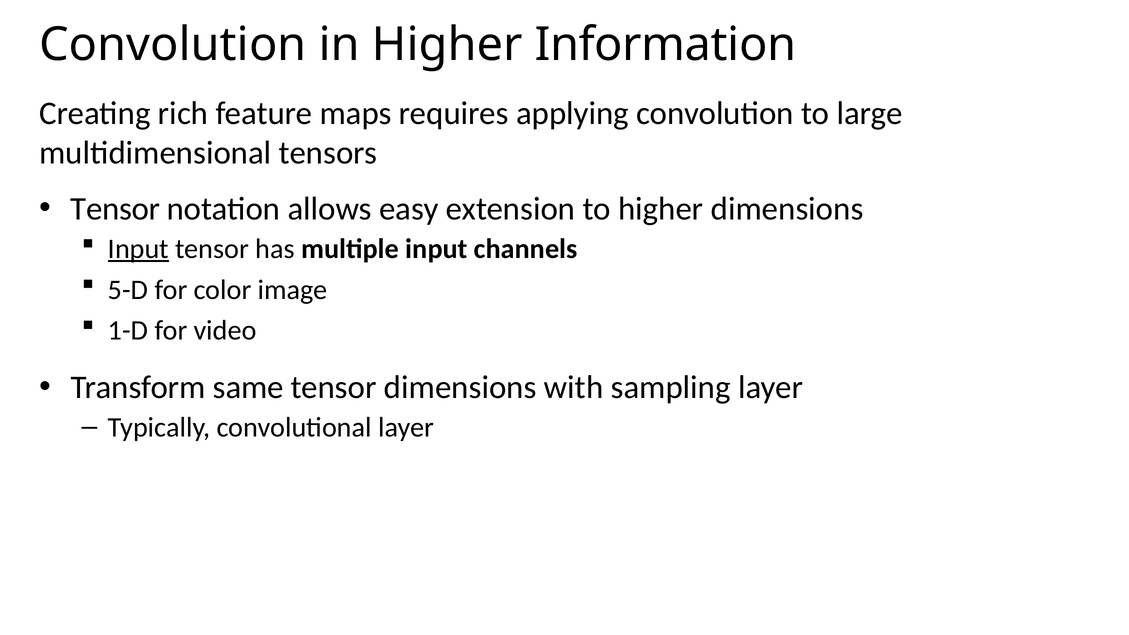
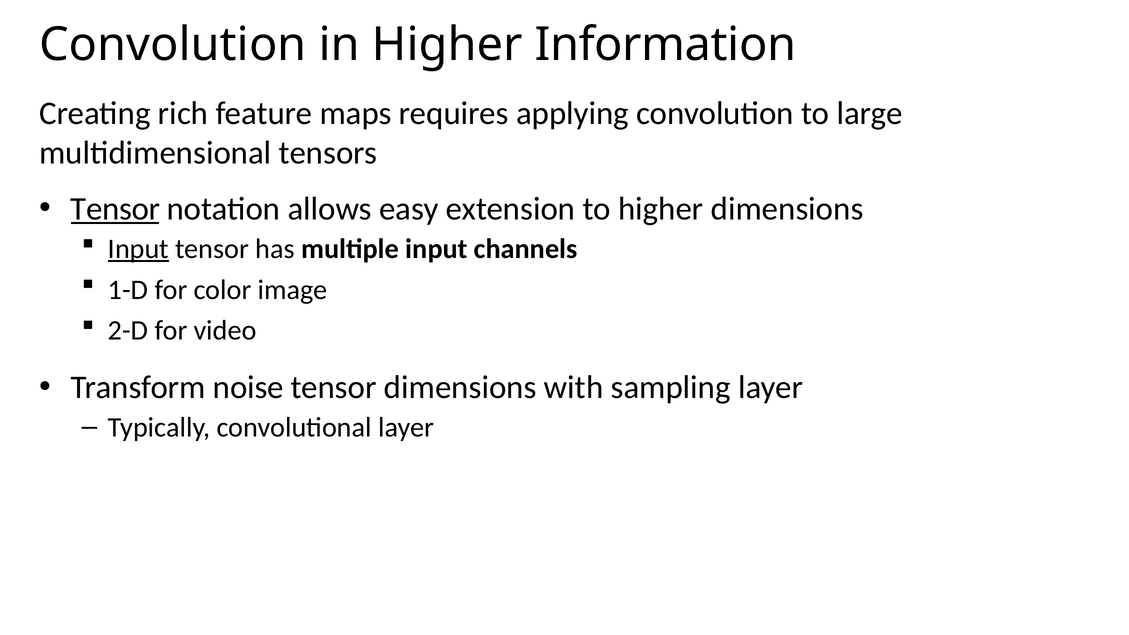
Tensor at (115, 209) underline: none -> present
5-D: 5-D -> 1-D
1-D: 1-D -> 2-D
same: same -> noise
